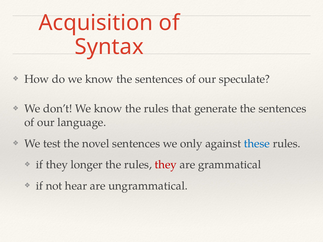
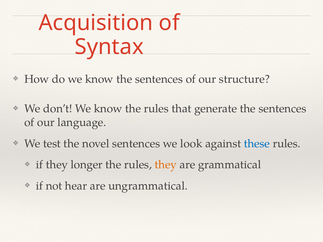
speculate: speculate -> structure
only: only -> look
they at (166, 165) colour: red -> orange
